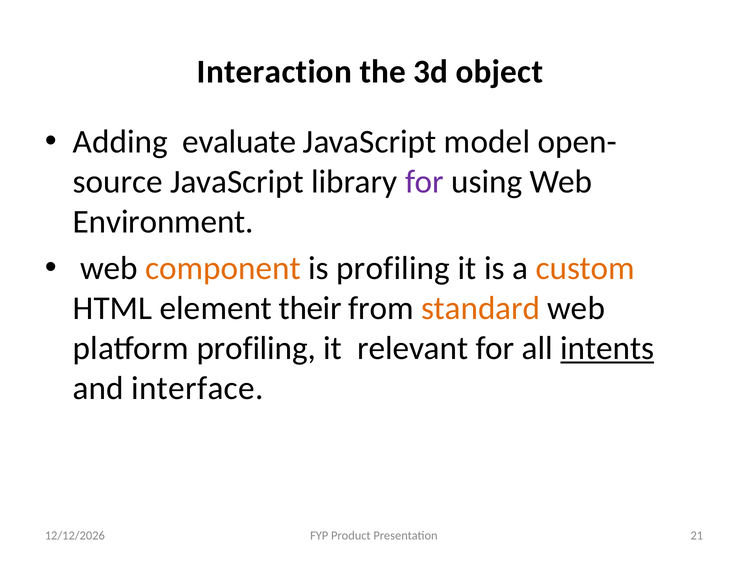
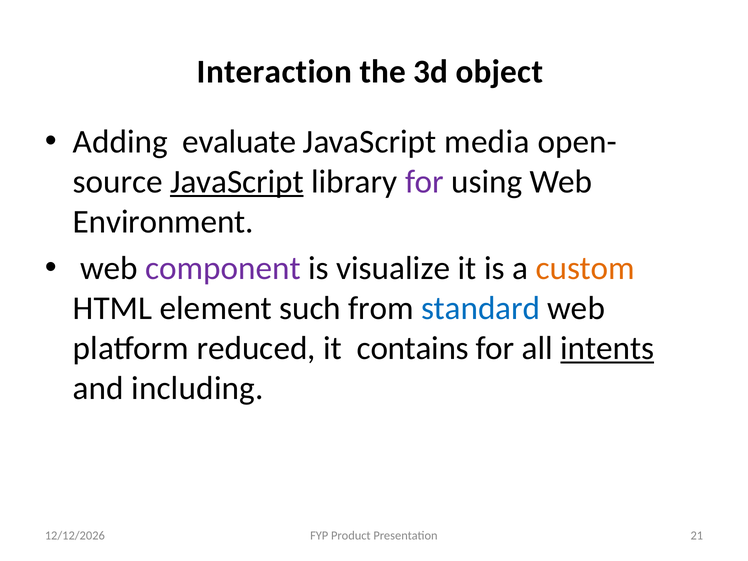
model: model -> media
JavaScript at (237, 182) underline: none -> present
component colour: orange -> purple
is profiling: profiling -> visualize
their: their -> such
standard colour: orange -> blue
platform profiling: profiling -> reduced
relevant: relevant -> contains
interface: interface -> including
